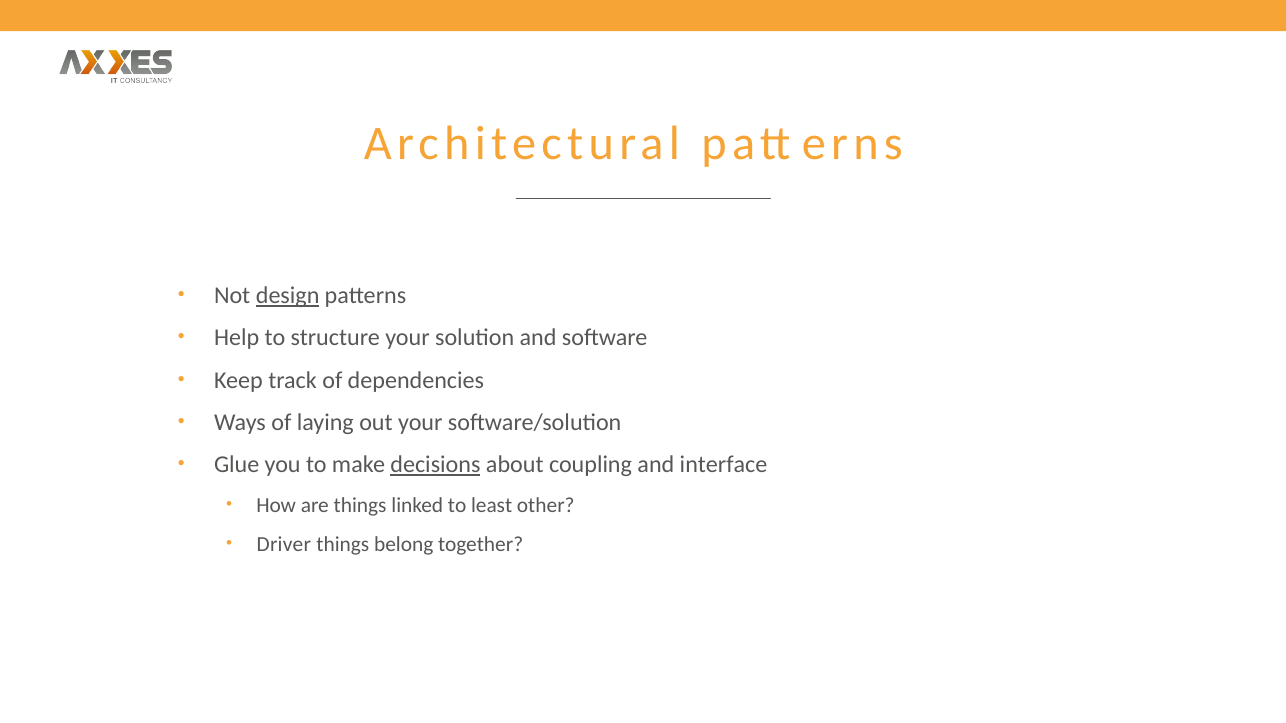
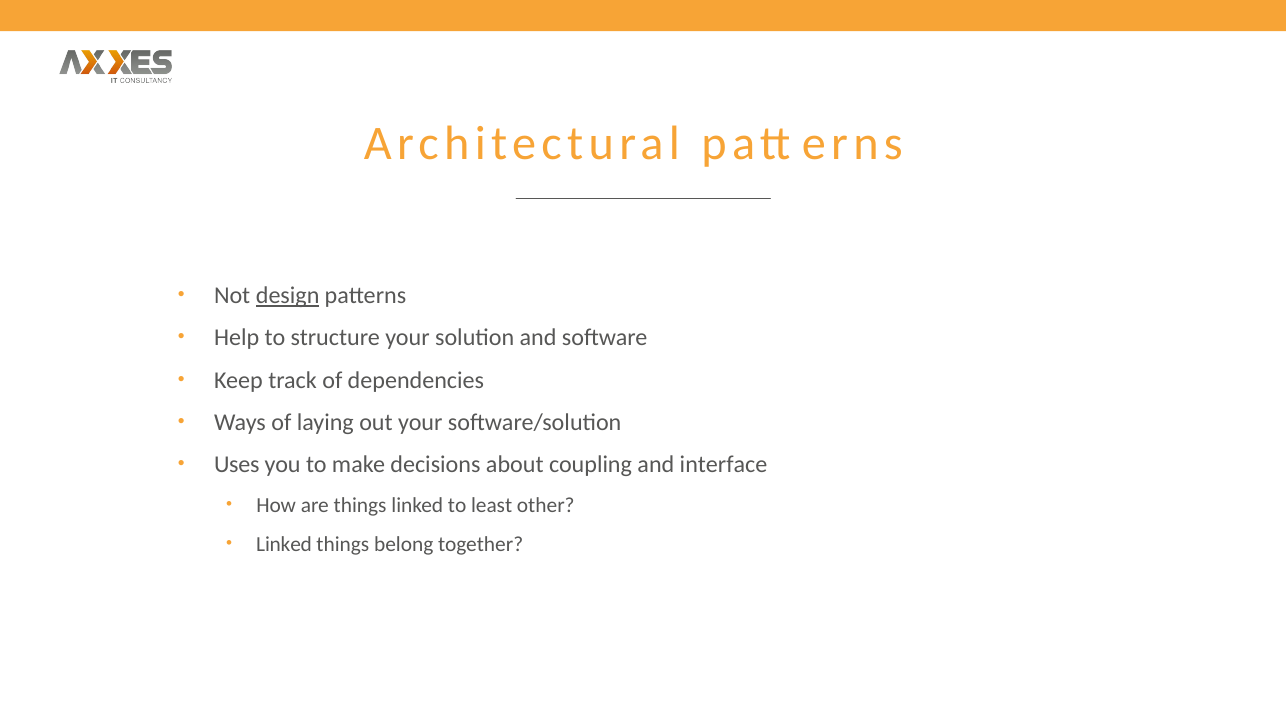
Glue: Glue -> Uses
decisions underline: present -> none
Driver at (284, 545): Driver -> Linked
